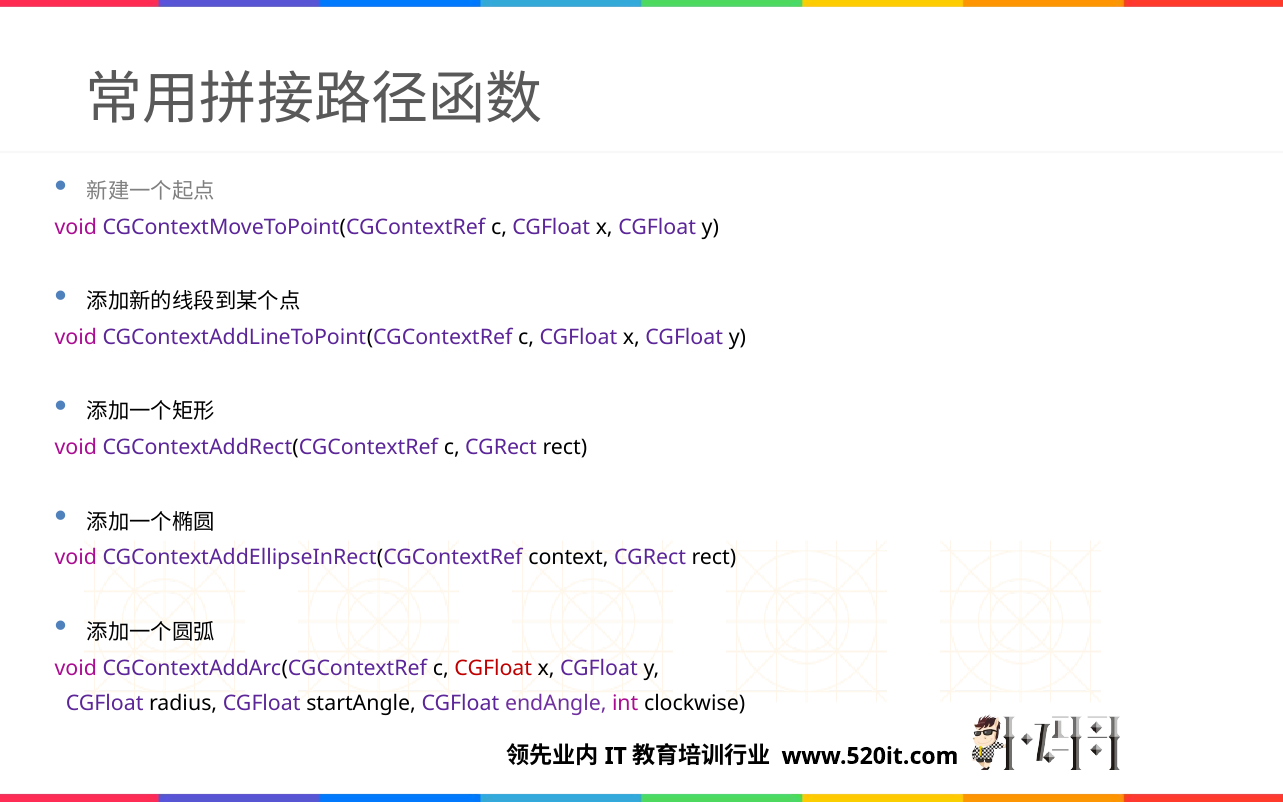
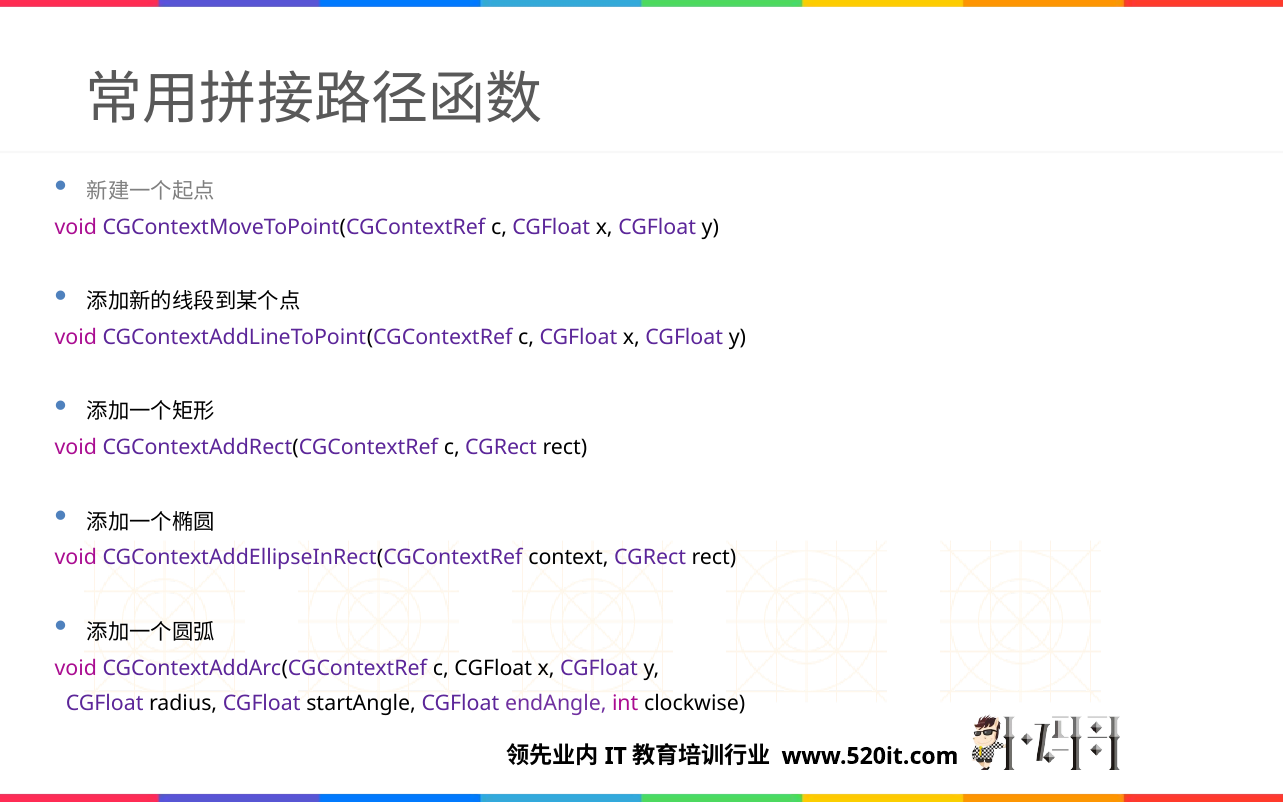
CGFloat at (493, 668) colour: red -> black
